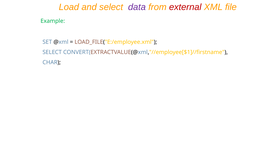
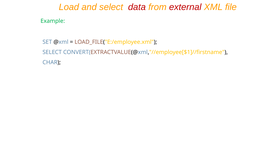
data colour: purple -> red
